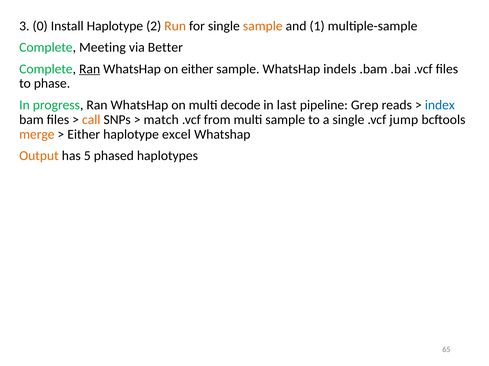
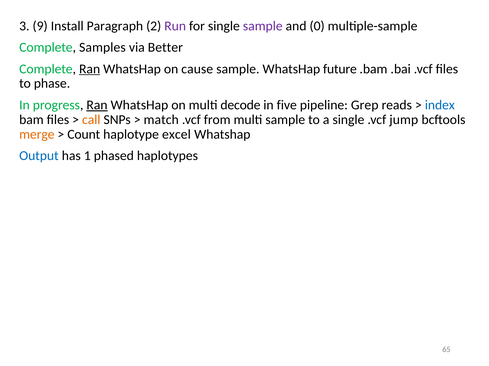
0: 0 -> 9
Install Haplotype: Haplotype -> Paragraph
Run colour: orange -> purple
sample at (263, 26) colour: orange -> purple
1: 1 -> 0
Meeting: Meeting -> Samples
on either: either -> cause
indels: indels -> future
Ran at (97, 105) underline: none -> present
last: last -> five
Either at (84, 135): Either -> Count
Output colour: orange -> blue
5: 5 -> 1
